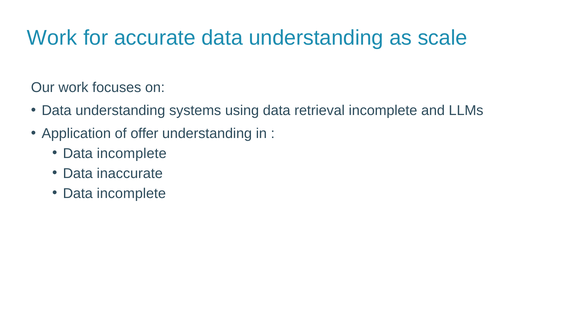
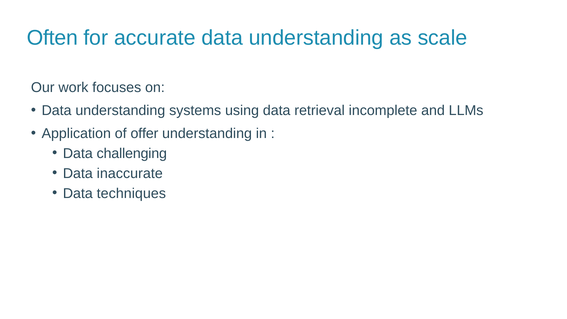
Work at (52, 38): Work -> Often
incomplete at (132, 153): incomplete -> challenging
incomplete at (131, 193): incomplete -> techniques
